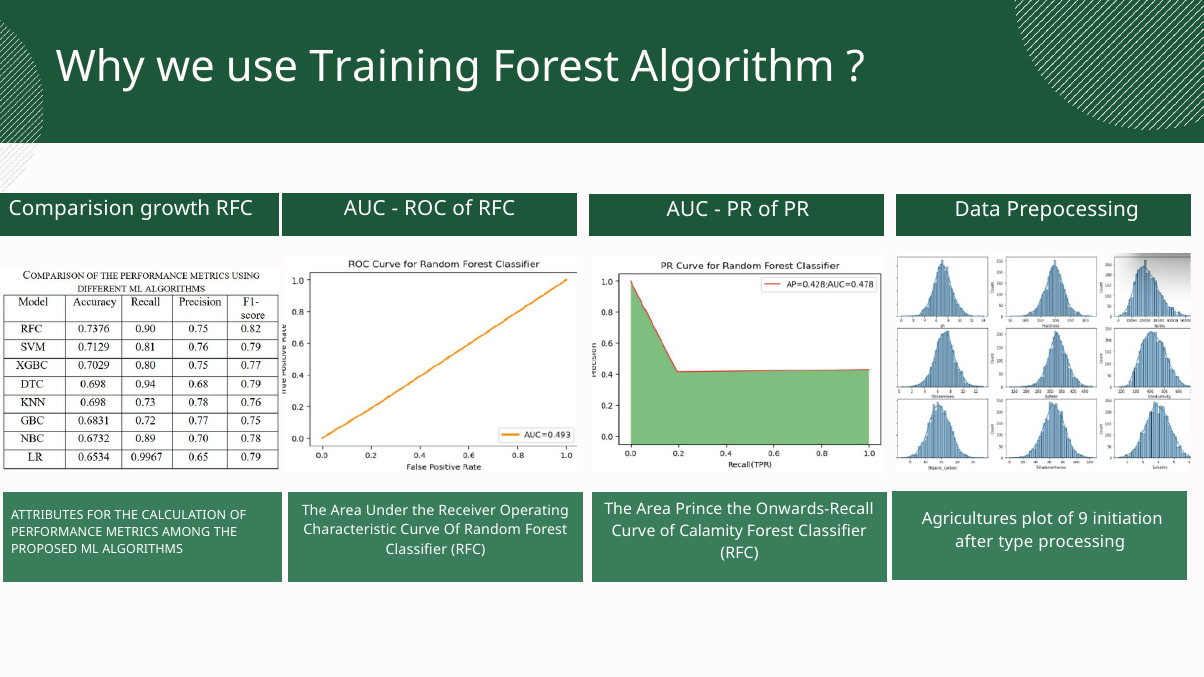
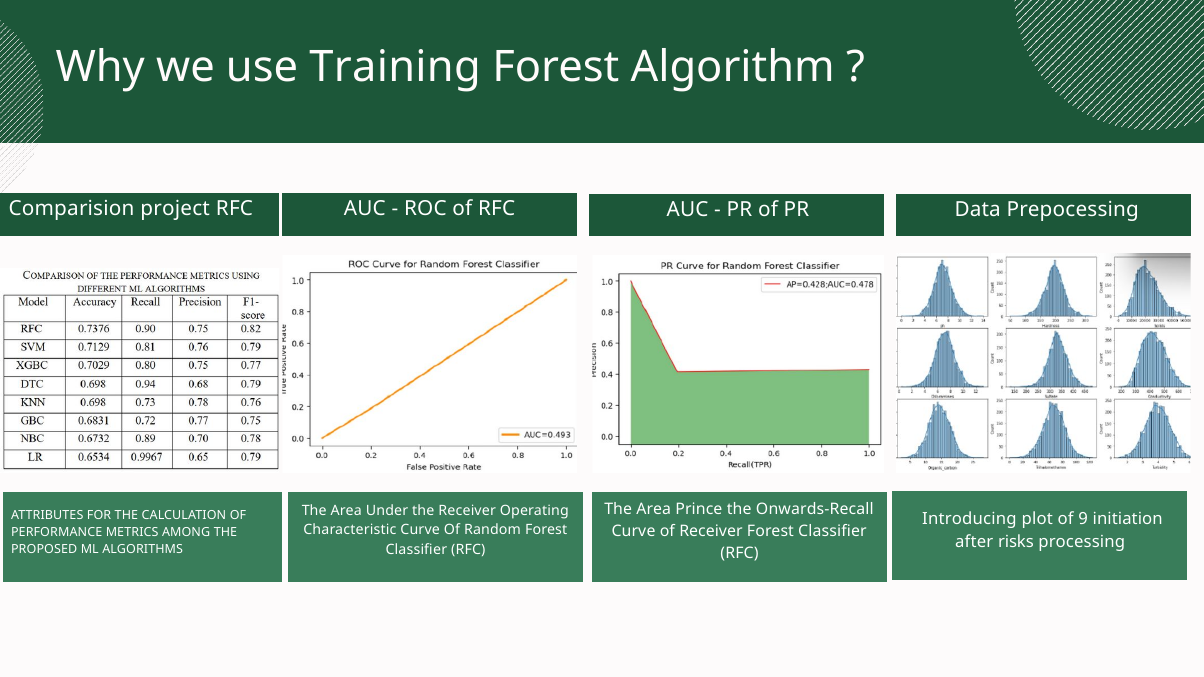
growth: growth -> project
Agricultures: Agricultures -> Introducing
of Calamity: Calamity -> Receiver
type: type -> risks
